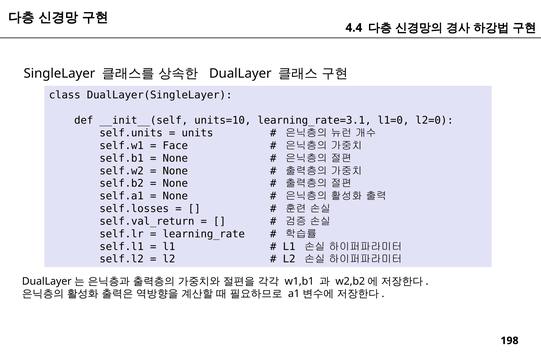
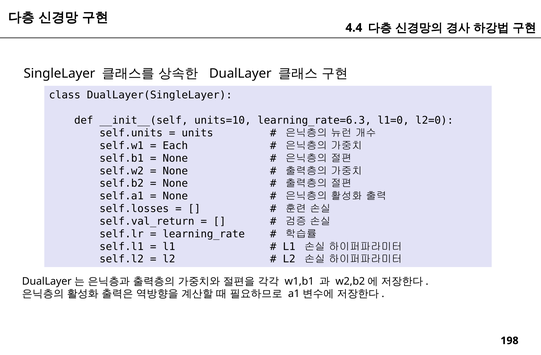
learning_rate=3.1: learning_rate=3.1 -> learning_rate=6.3
Face: Face -> Each
